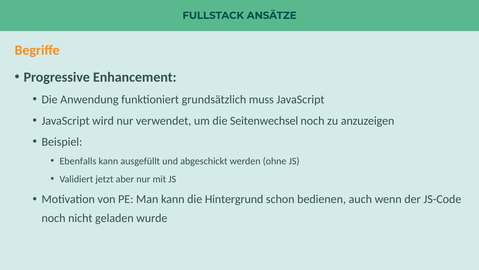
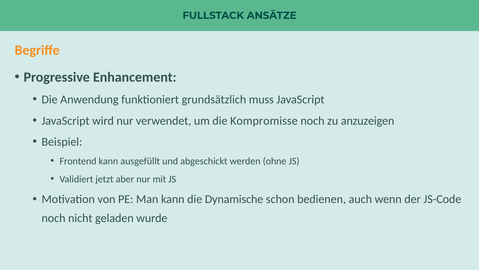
Seitenwechsel: Seitenwechsel -> Kompromisse
Ebenfalls: Ebenfalls -> Frontend
Hintergrund: Hintergrund -> Dynamische
